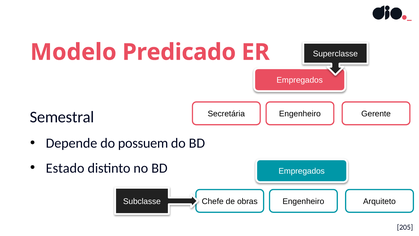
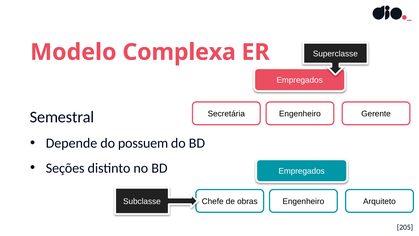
Predicado: Predicado -> Complexa
Estado: Estado -> Seções
